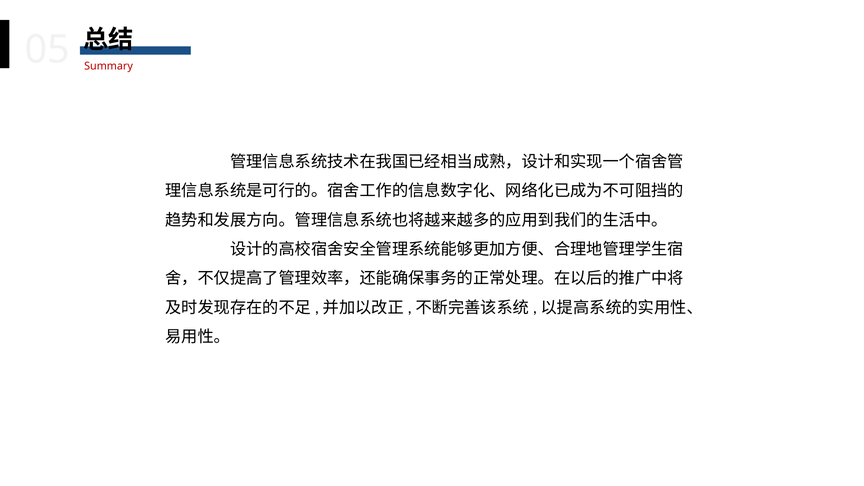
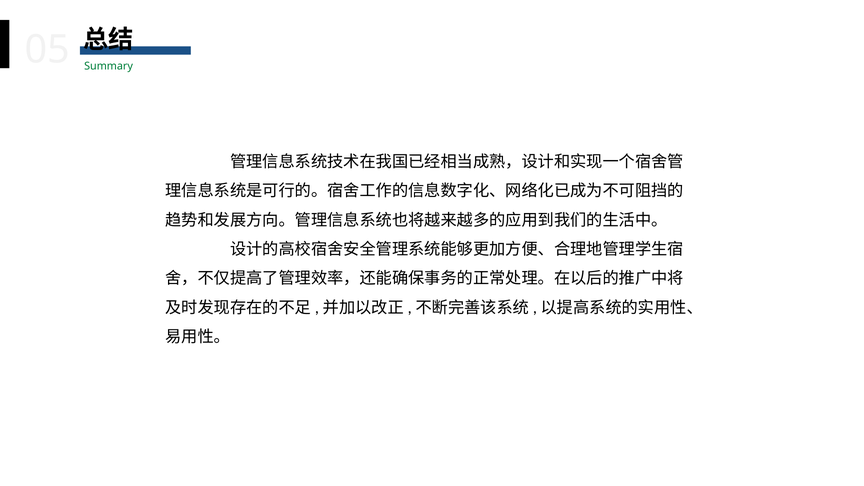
Summary colour: red -> green
